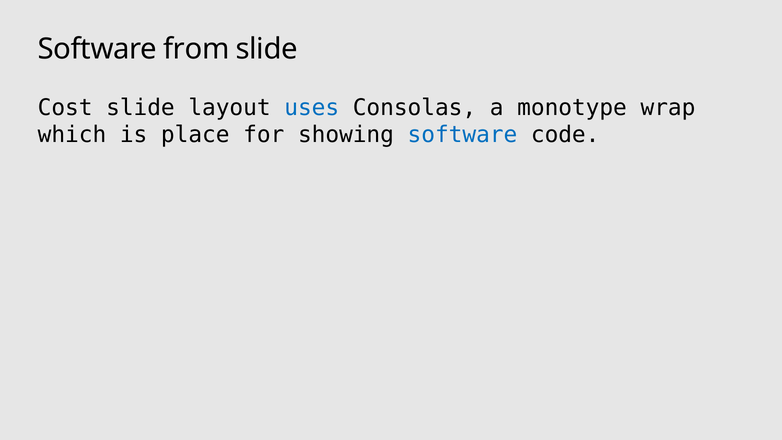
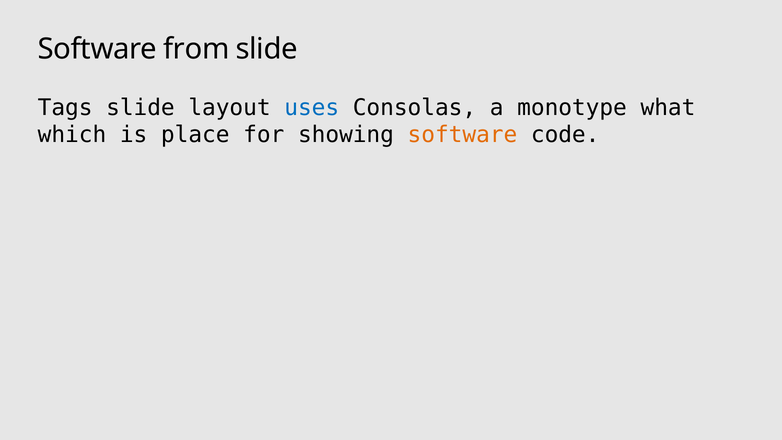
Cost: Cost -> Tags
wrap: wrap -> what
software at (462, 135) colour: blue -> orange
